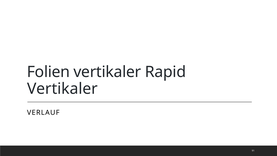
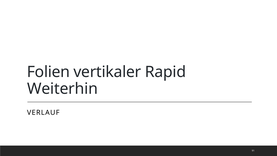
Vertikaler at (62, 89): Vertikaler -> Weiterhin
